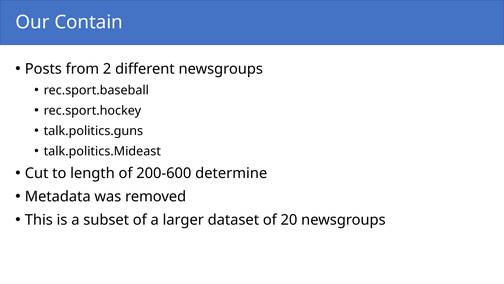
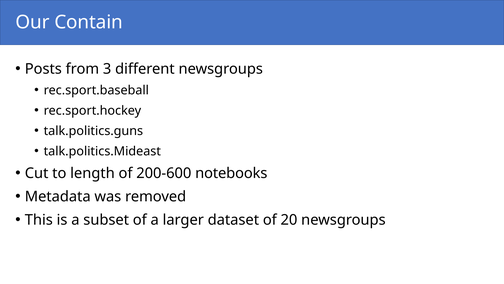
2: 2 -> 3
determine: determine -> notebooks
